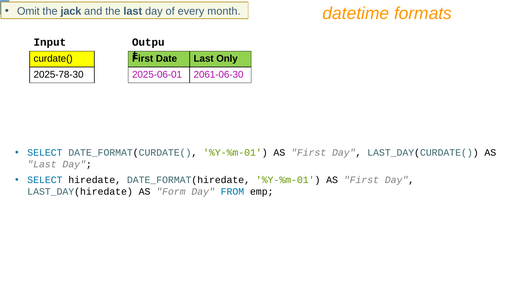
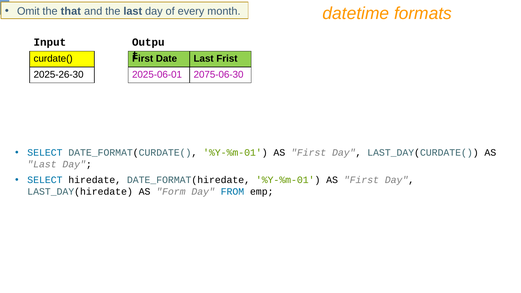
jack: jack -> that
Only: Only -> Frist
2025-78-30: 2025-78-30 -> 2025-26-30
2061-06-30: 2061-06-30 -> 2075-06-30
